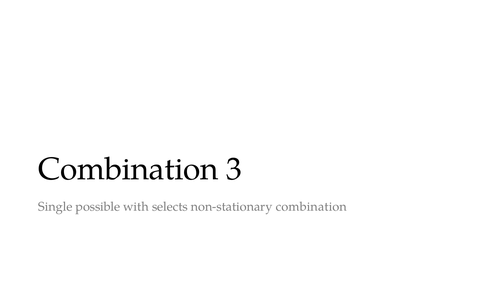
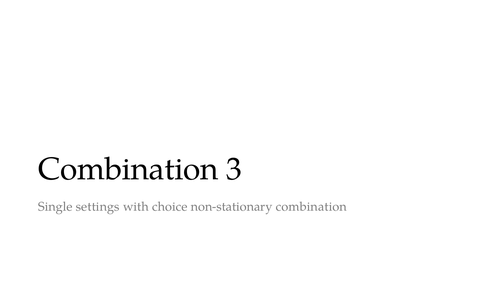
possible: possible -> settings
selects: selects -> choice
